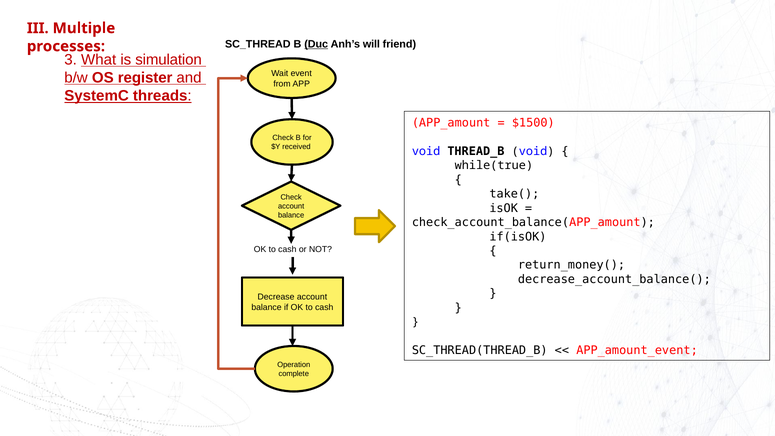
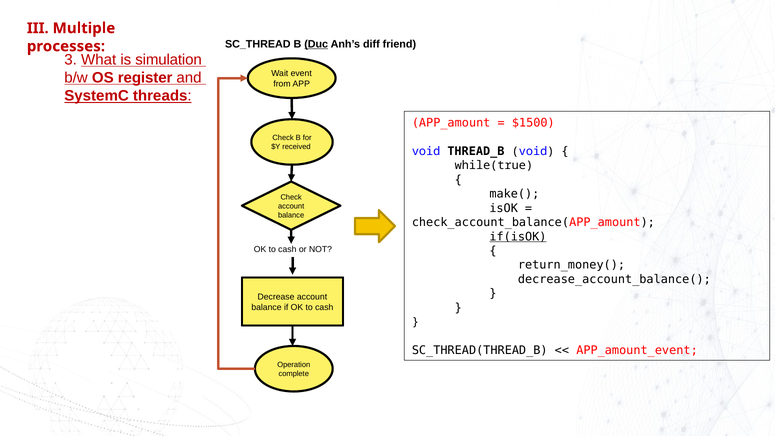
will: will -> diff
take(: take( -> make(
if(isOK underline: none -> present
